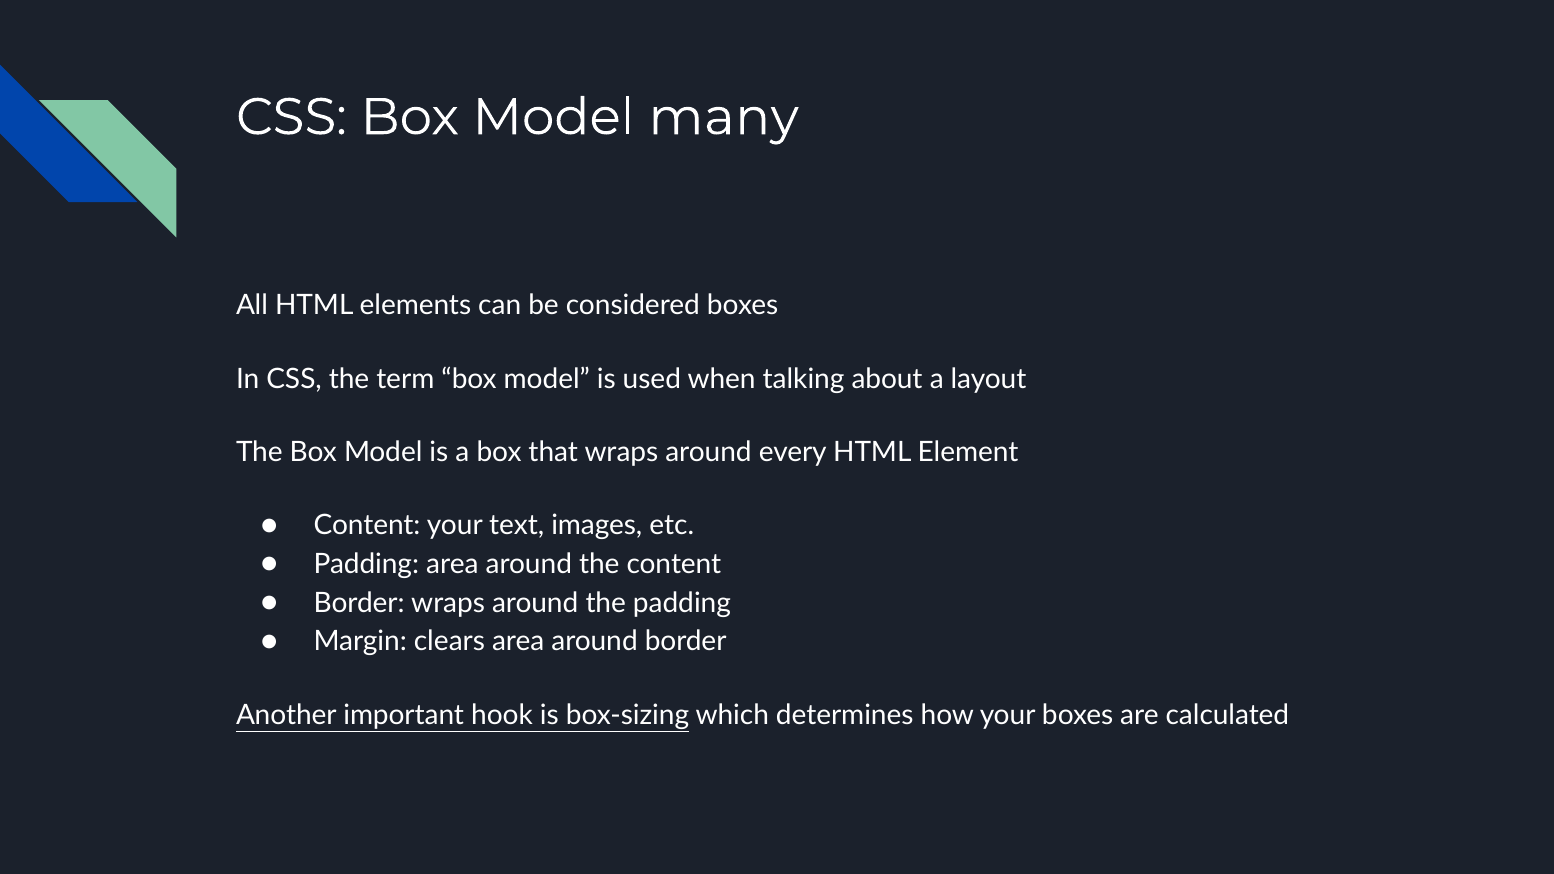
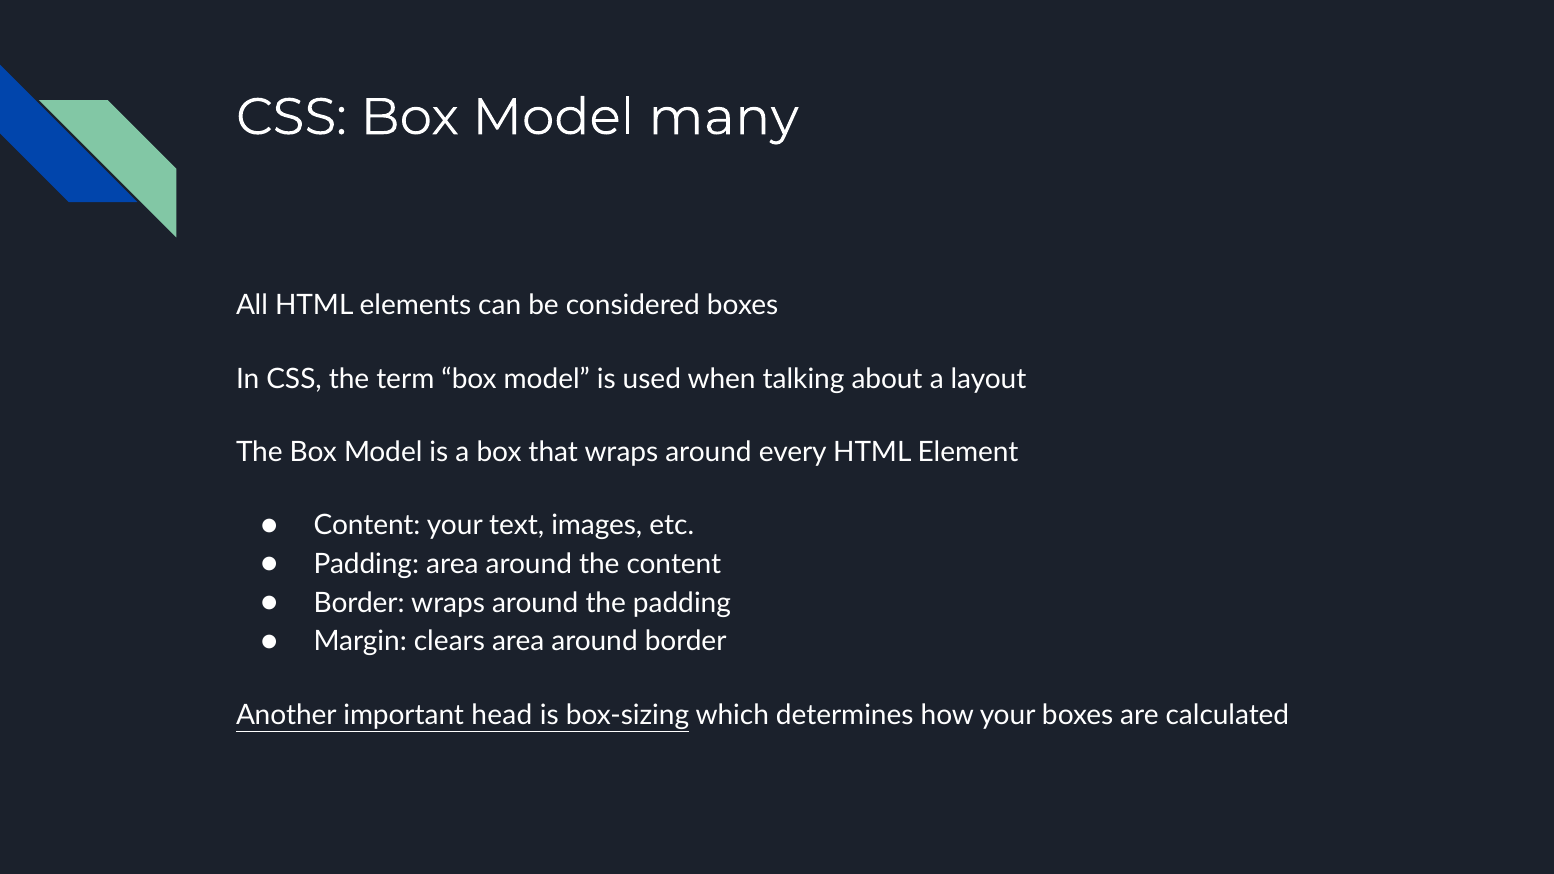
hook: hook -> head
